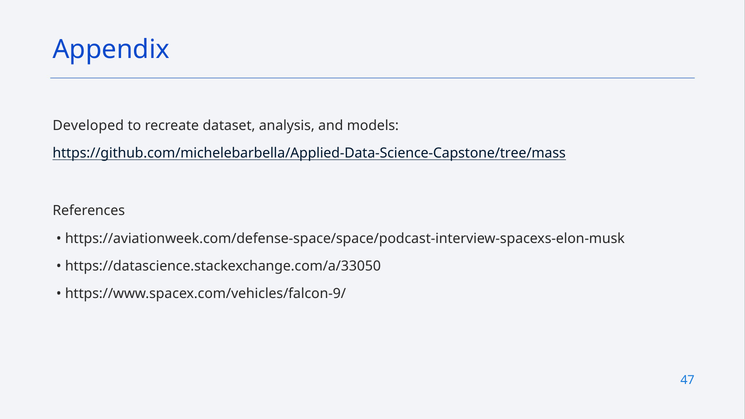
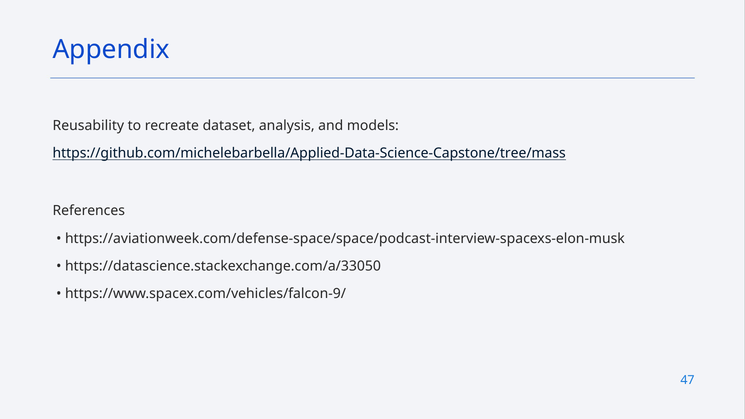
Developed: Developed -> Reusability
